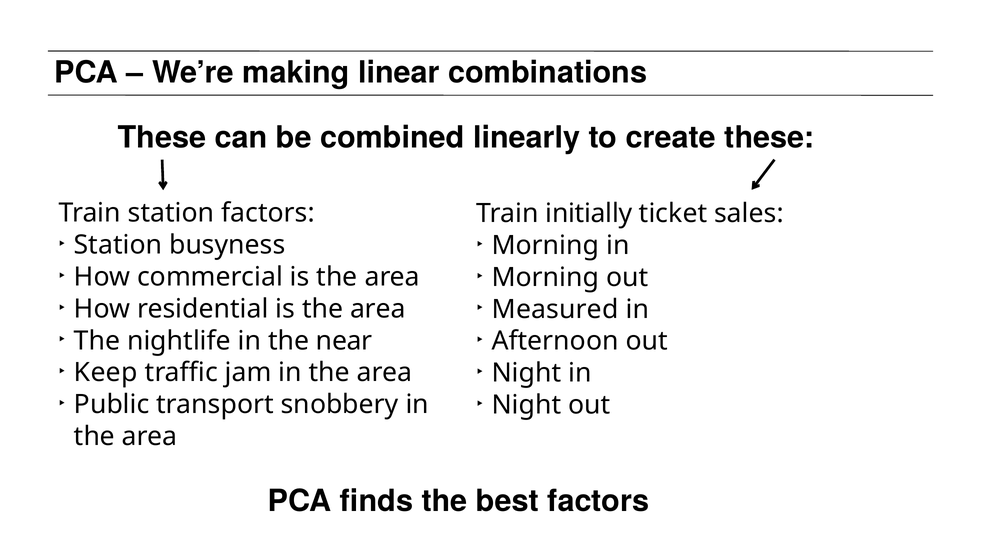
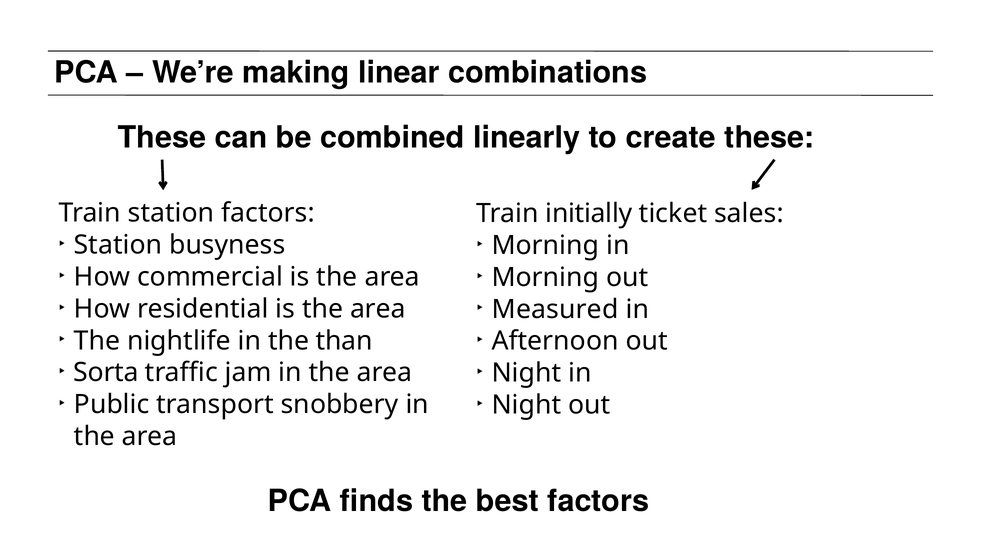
near: near -> than
Keep: Keep -> Sorta
